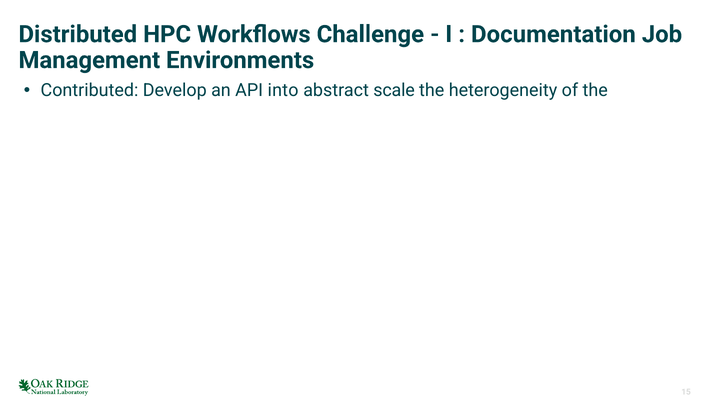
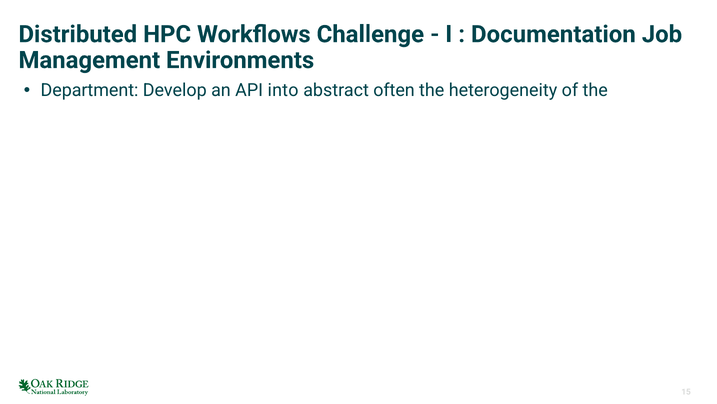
Contributed: Contributed -> Department
scale: scale -> often
